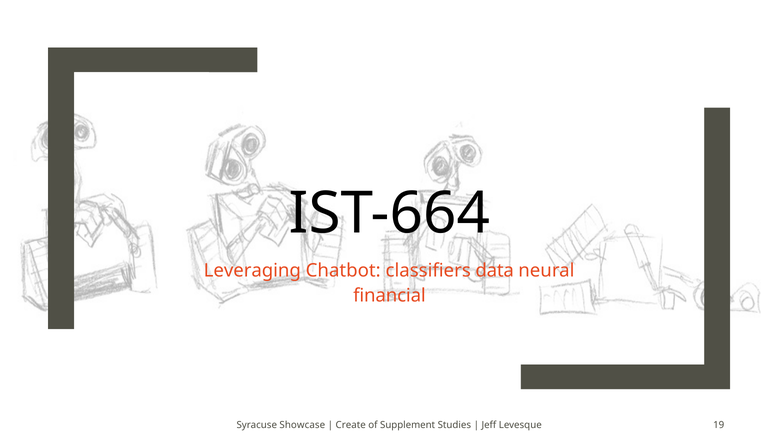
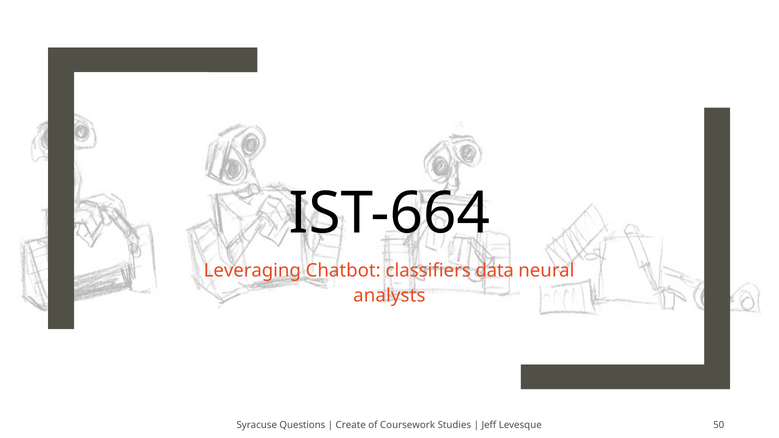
financial: financial -> analysts
Showcase: Showcase -> Questions
Supplement: Supplement -> Coursework
19: 19 -> 50
